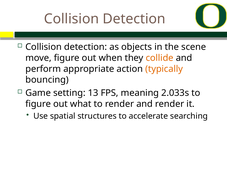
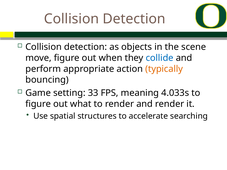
collide colour: orange -> blue
13: 13 -> 33
2.033s: 2.033s -> 4.033s
